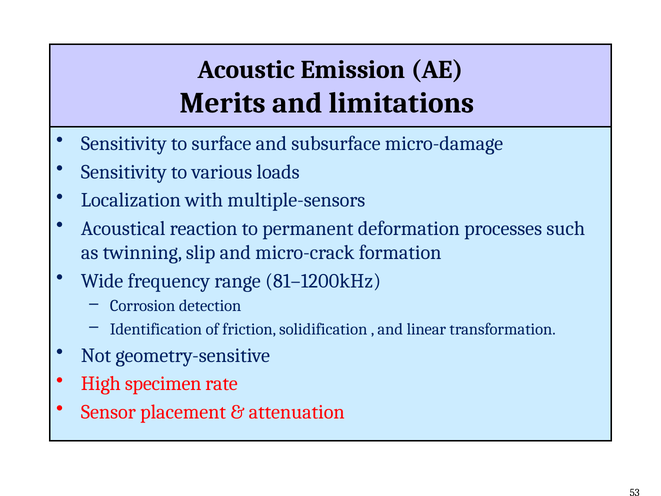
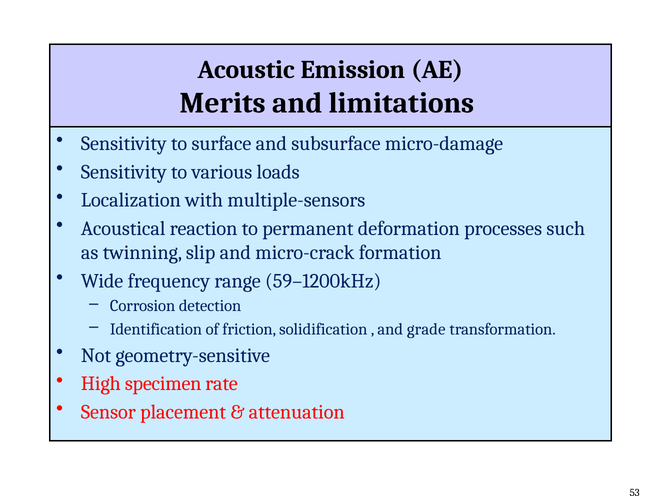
81–1200kHz: 81–1200kHz -> 59–1200kHz
linear: linear -> grade
